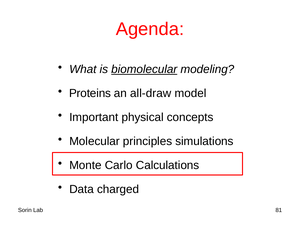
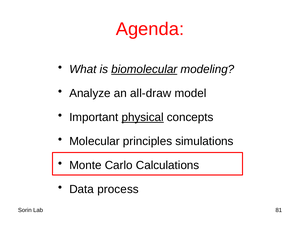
Proteins: Proteins -> Analyze
physical underline: none -> present
charged: charged -> process
